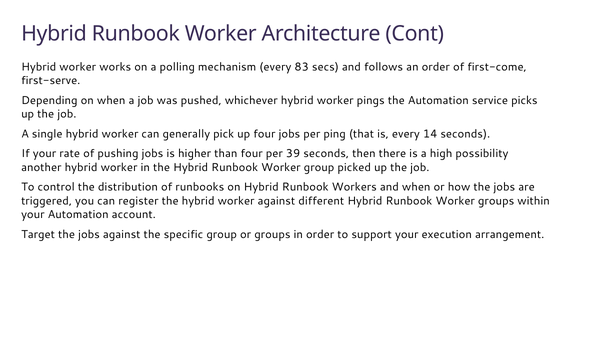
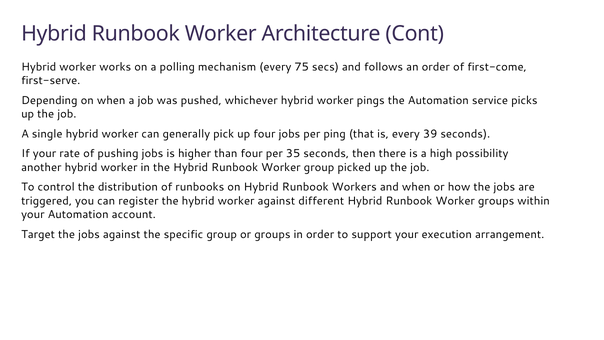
83: 83 -> 75
14: 14 -> 39
39: 39 -> 35
